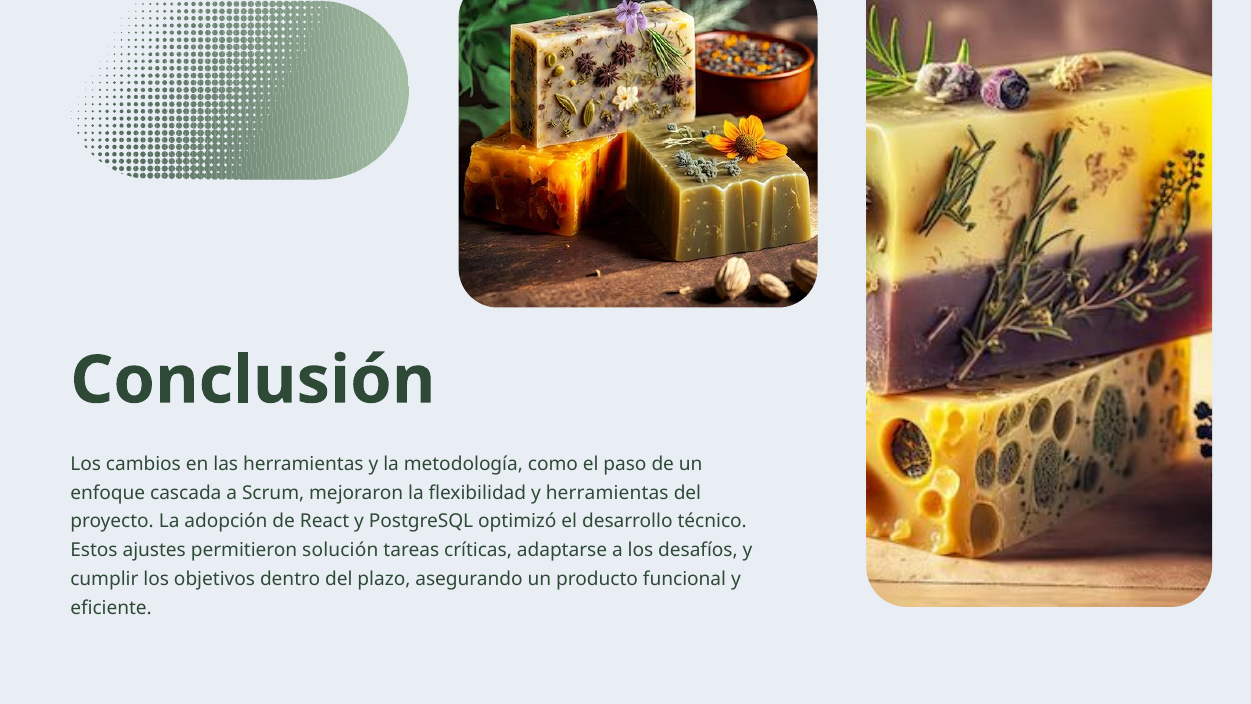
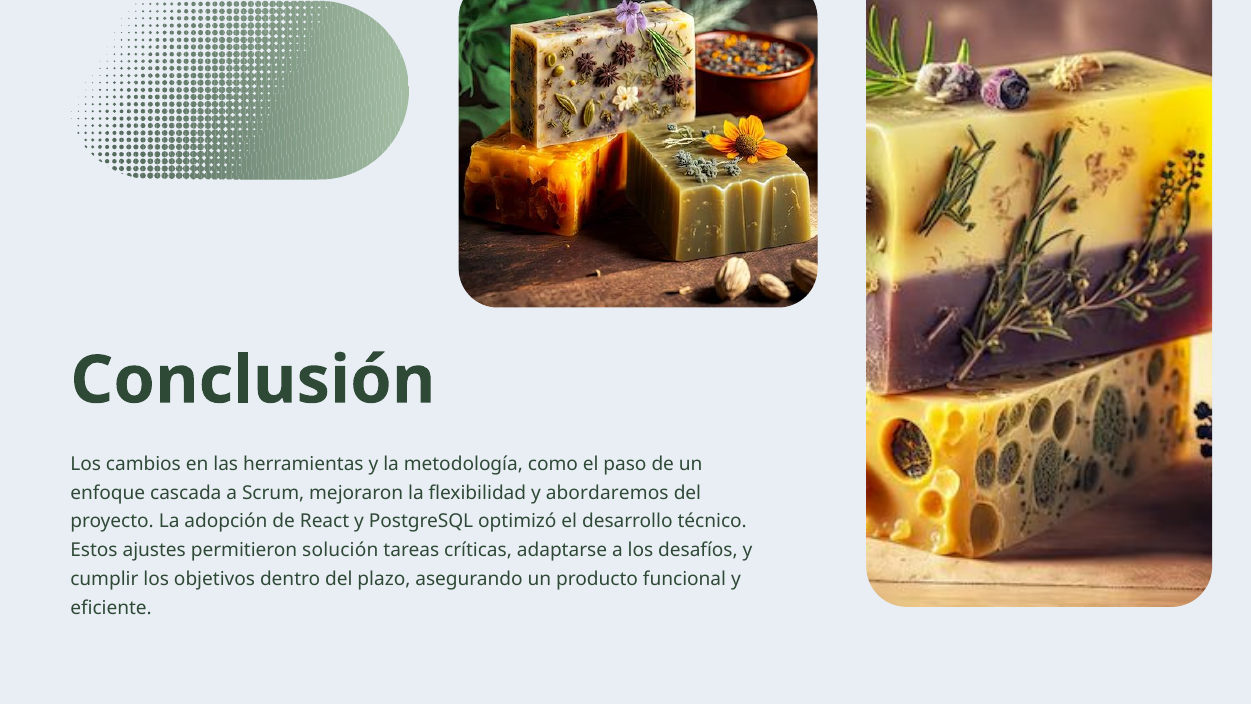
y herramientas: herramientas -> abordaremos
